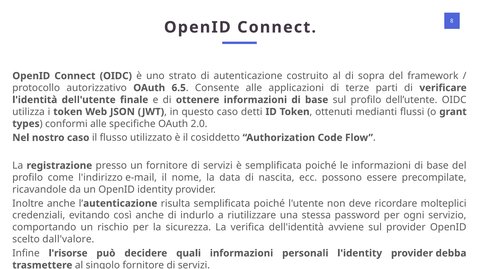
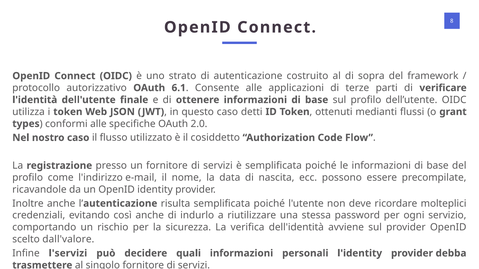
6.5: 6.5 -> 6.1
l'risorse: l'risorse -> l'servizi
